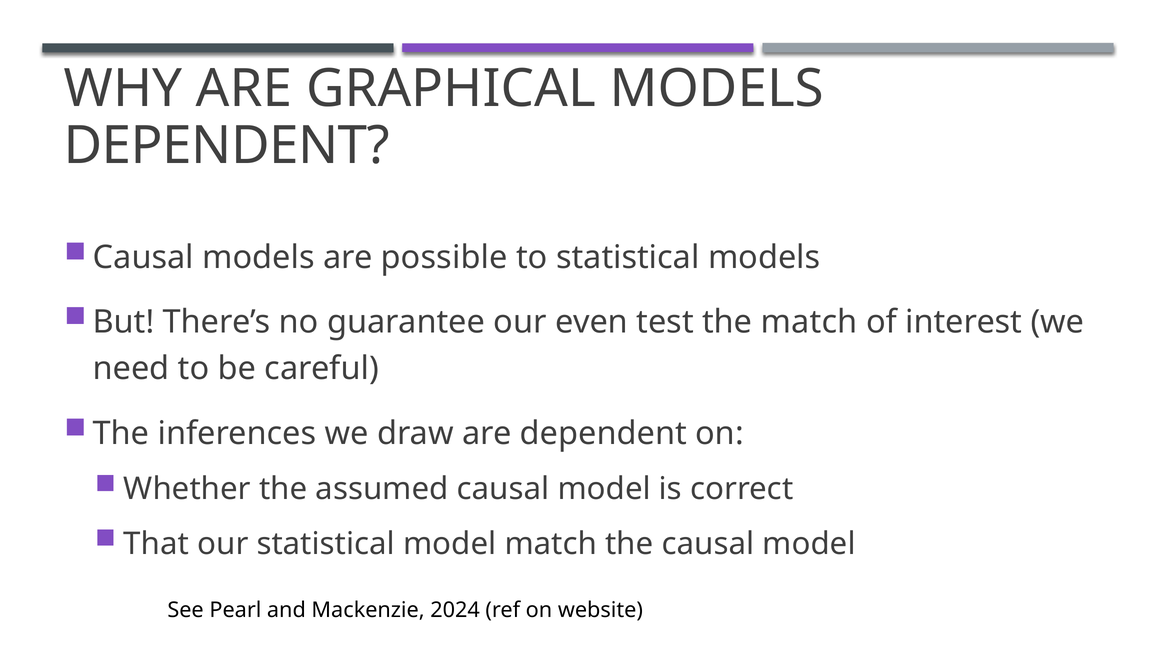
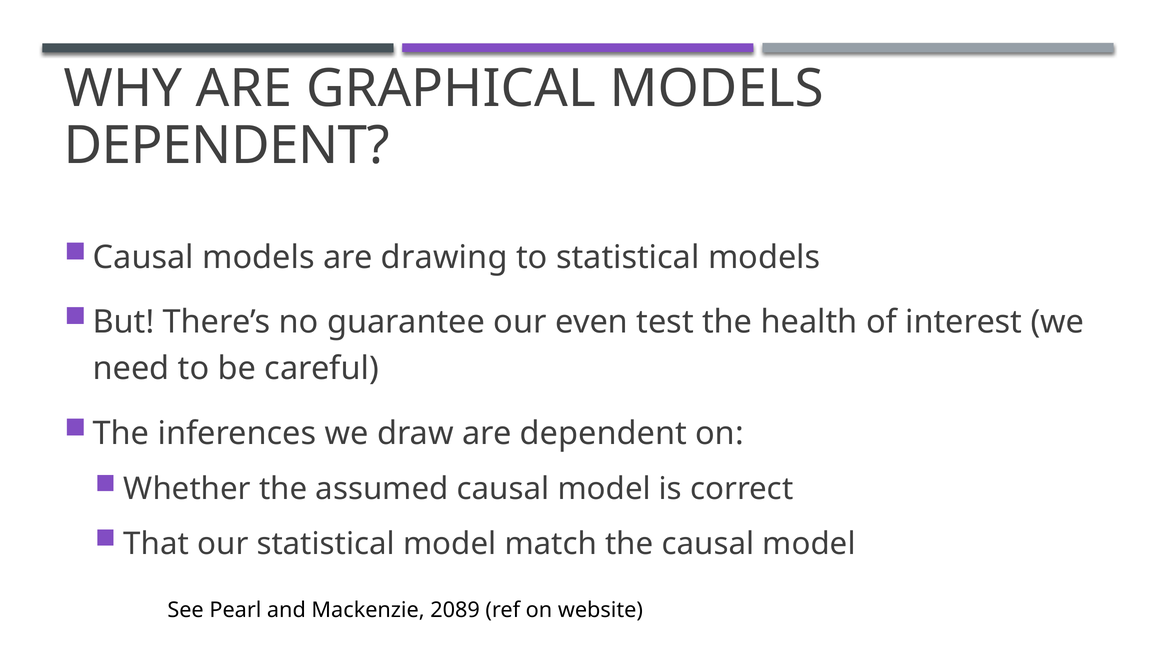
possible: possible -> drawing
the match: match -> health
2024: 2024 -> 2089
